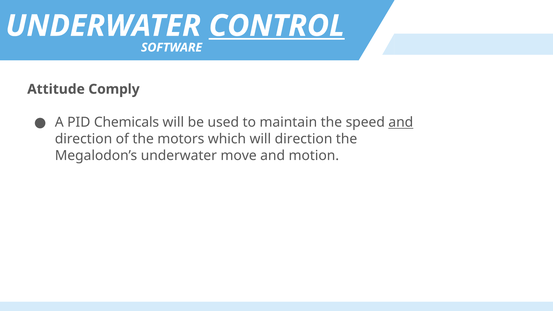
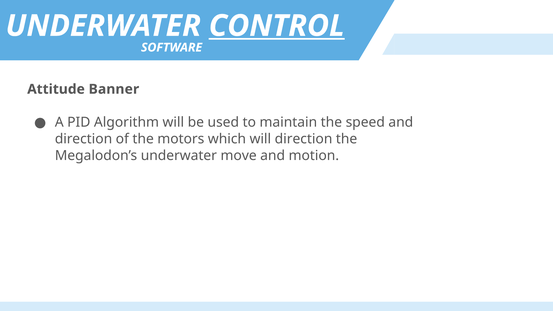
Comply: Comply -> Banner
Chemicals: Chemicals -> Algorithm
and at (401, 122) underline: present -> none
